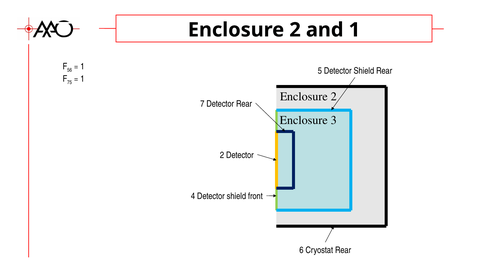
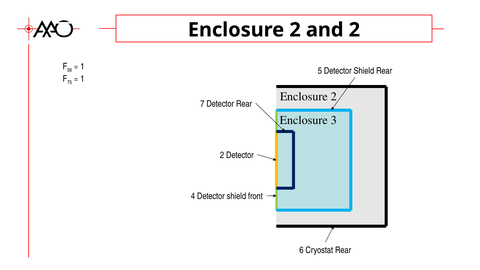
and 1: 1 -> 2
